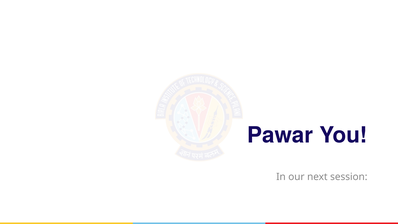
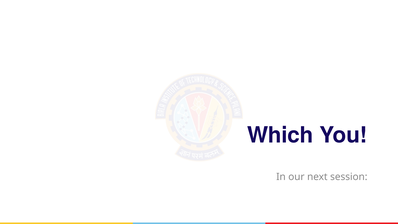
Pawar: Pawar -> Which
